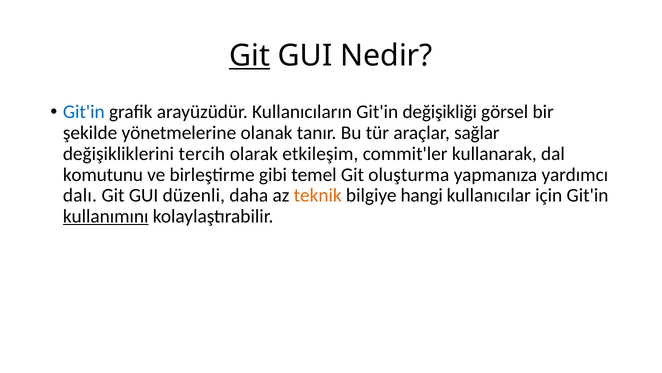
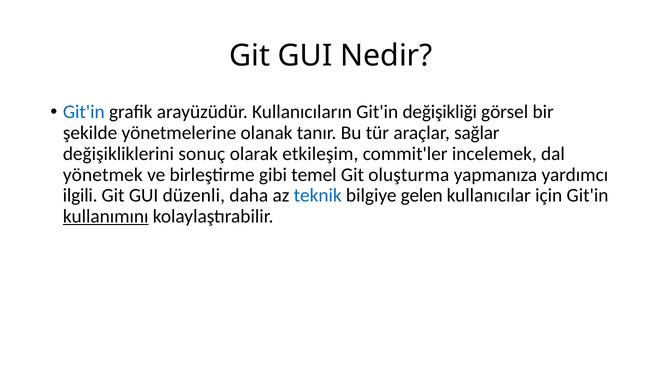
Git at (250, 56) underline: present -> none
tercih: tercih -> sonuç
kullanarak: kullanarak -> incelemek
komutunu: komutunu -> yönetmek
dalı: dalı -> ilgili
teknik colour: orange -> blue
hangi: hangi -> gelen
